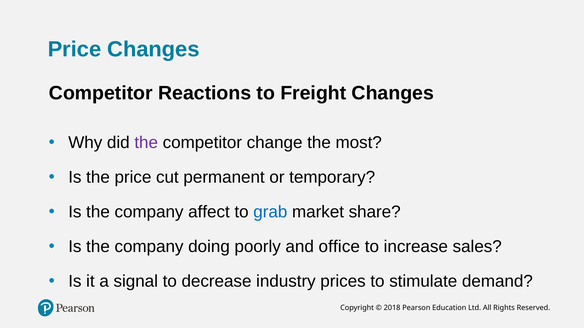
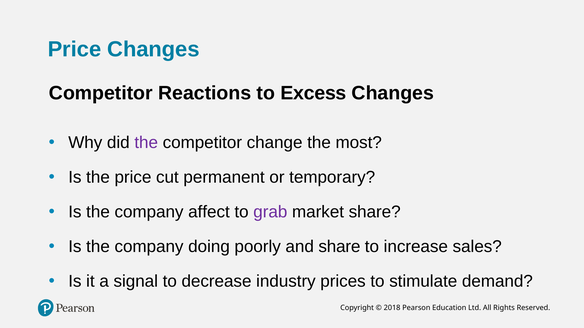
Freight: Freight -> Excess
grab colour: blue -> purple
and office: office -> share
